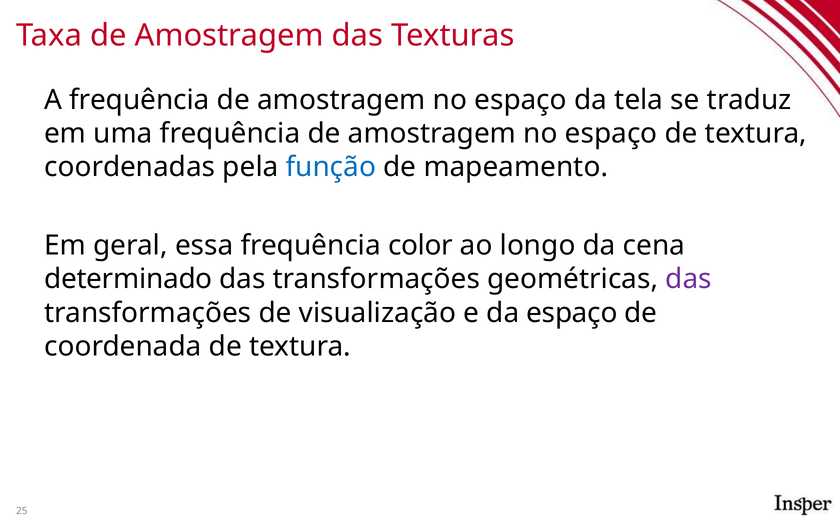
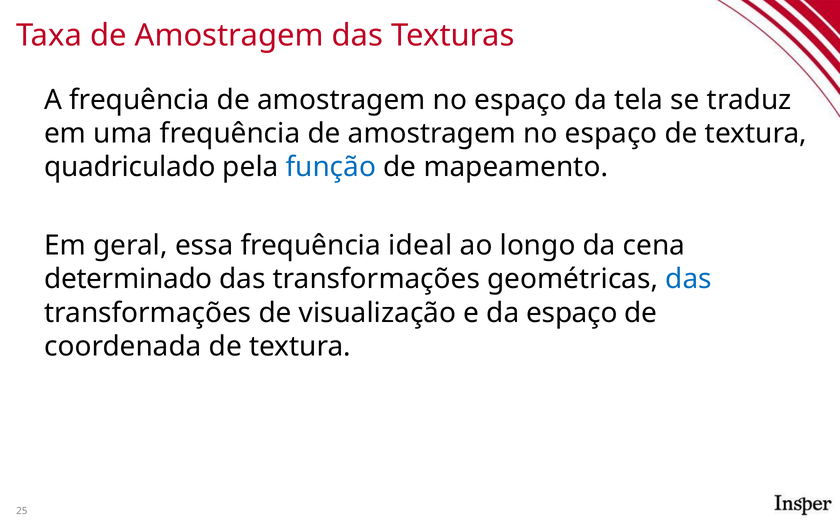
coordenadas: coordenadas -> quadriculado
color: color -> ideal
das at (689, 279) colour: purple -> blue
